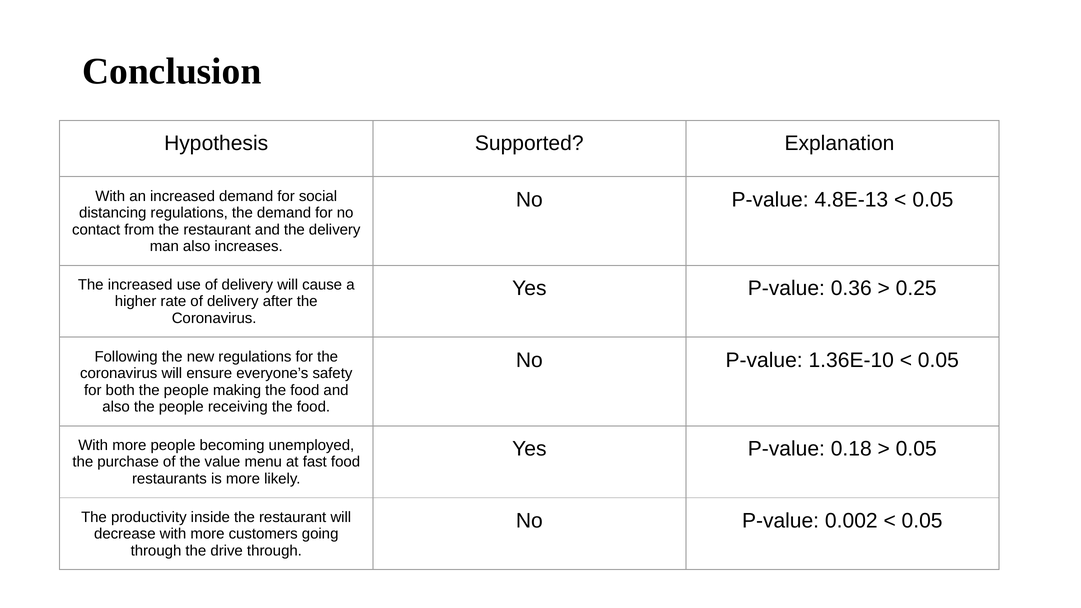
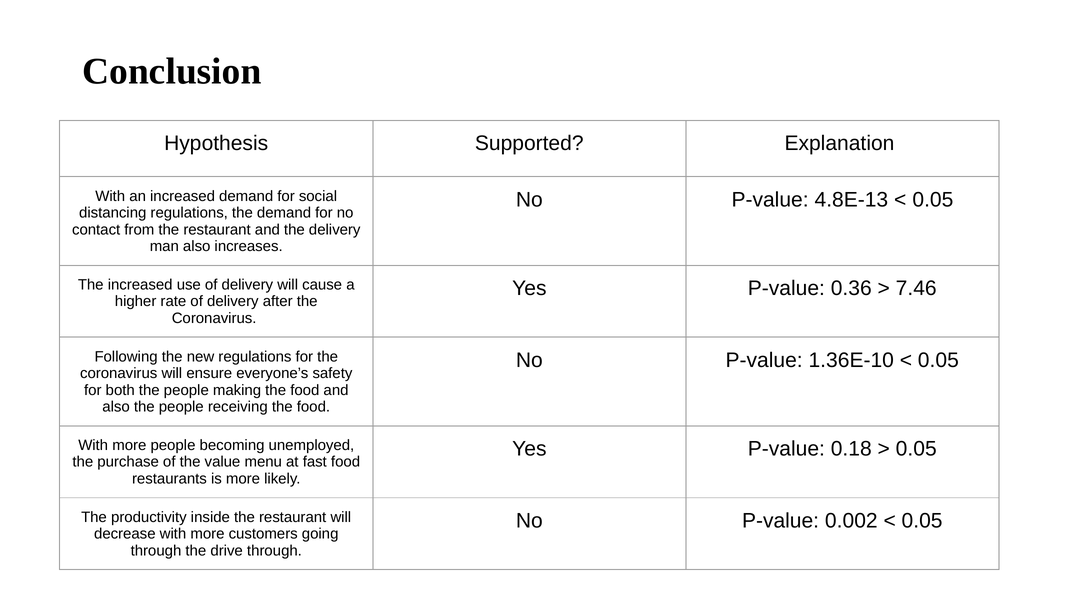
0.25: 0.25 -> 7.46
